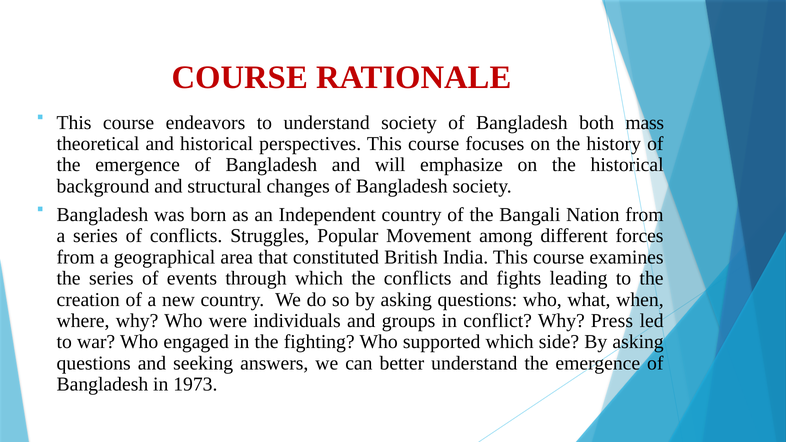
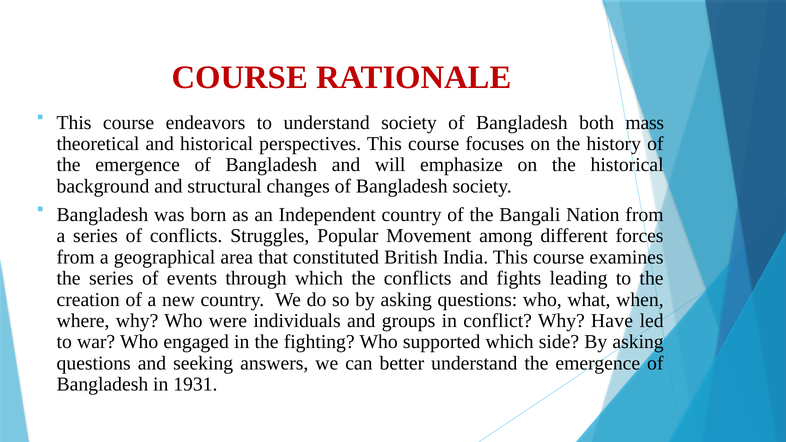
Press: Press -> Have
1973: 1973 -> 1931
